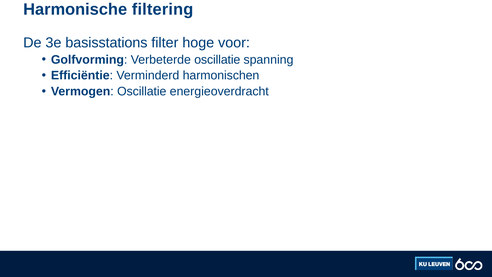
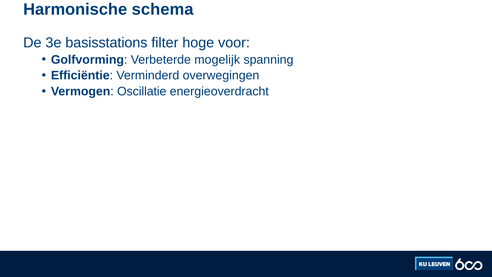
filtering: filtering -> schema
Verbeterde oscillatie: oscillatie -> mogelijk
harmonischen: harmonischen -> overwegingen
